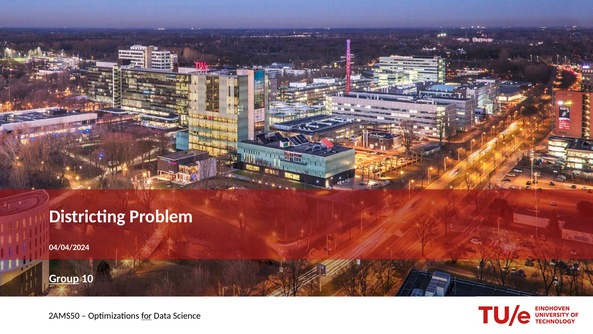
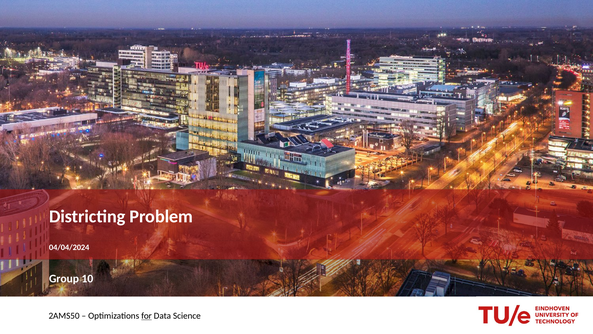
Group underline: present -> none
